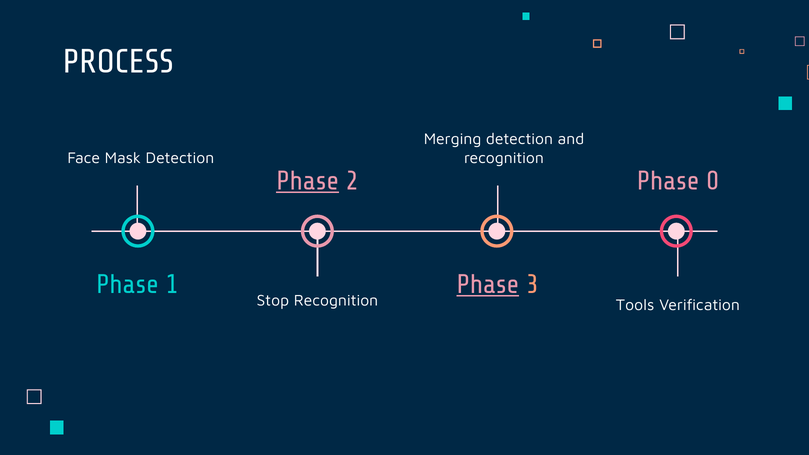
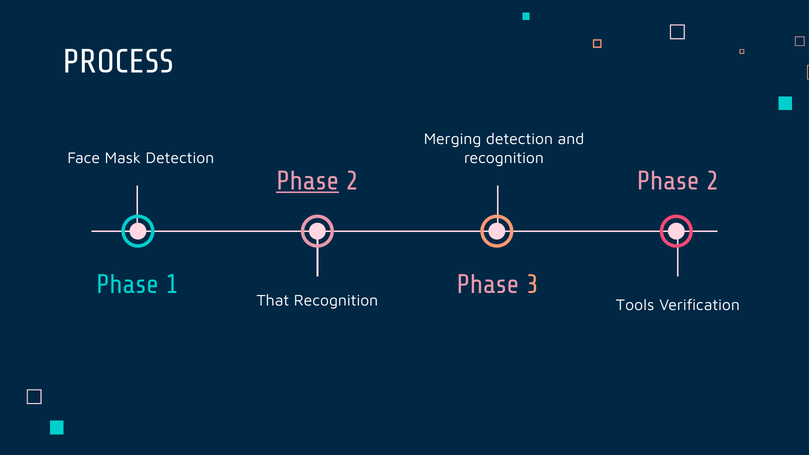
0 at (713, 181): 0 -> 2
Phase at (488, 284) underline: present -> none
Stop: Stop -> That
